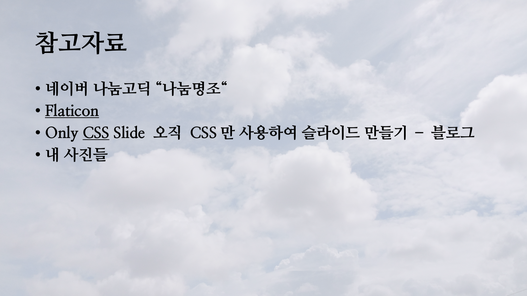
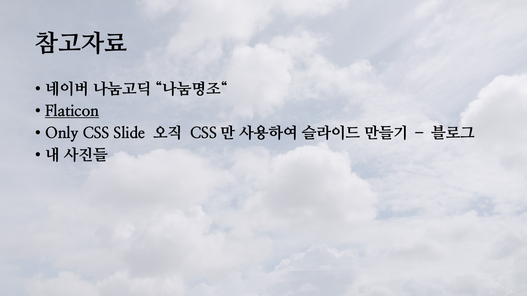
CSS underline: present -> none
